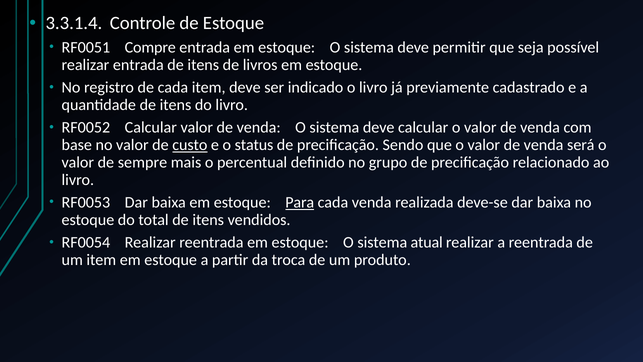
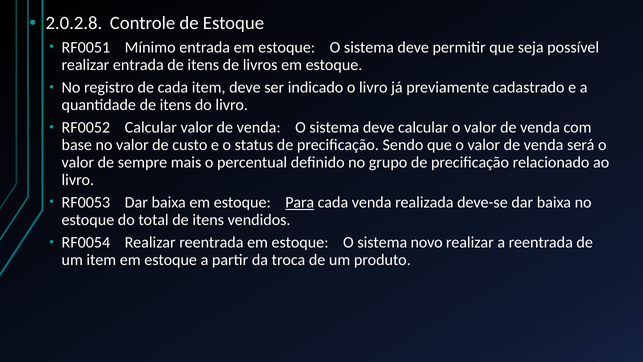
3.3.1.4: 3.3.1.4 -> 2.0.2.8
Compre: Compre -> Mínimo
custo underline: present -> none
atual: atual -> novo
